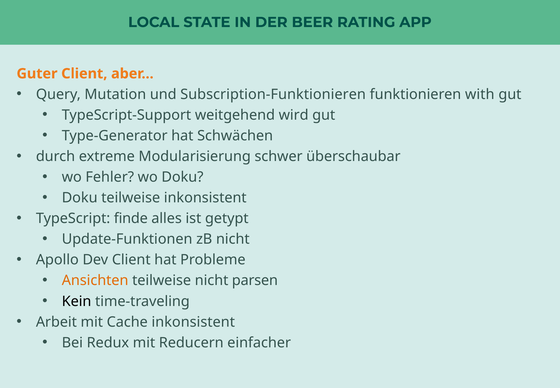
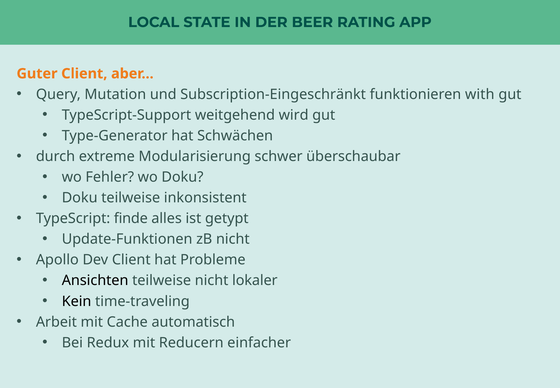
Subscription-Funktionieren: Subscription-Funktionieren -> Subscription-Eingeschränkt
Ansichten colour: orange -> black
parsen: parsen -> lokaler
Cache inkonsistent: inkonsistent -> automatisch
